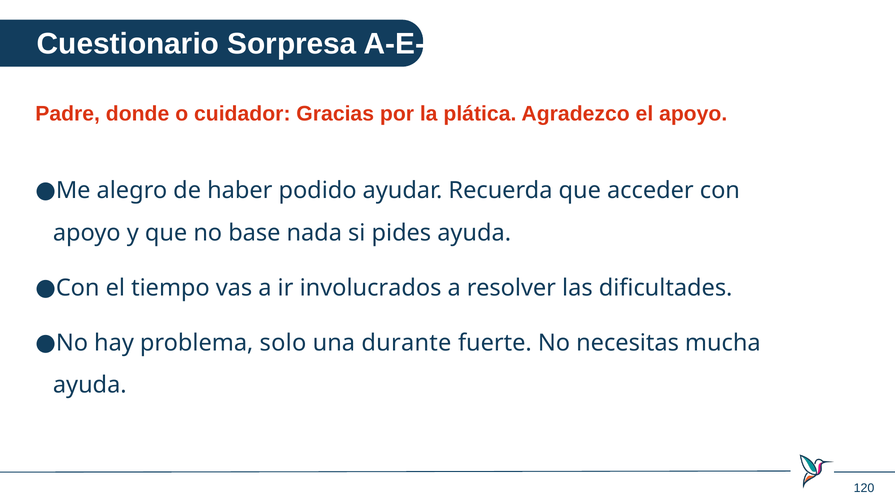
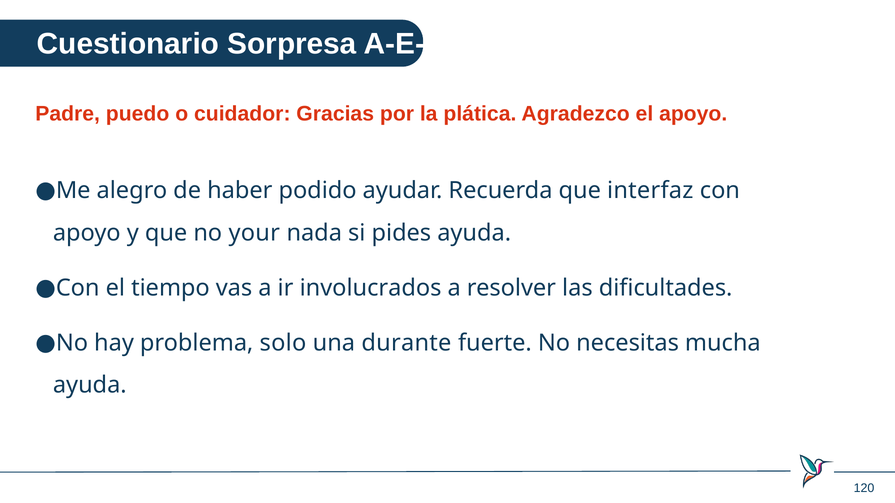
donde: donde -> puedo
acceder: acceder -> interfaz
base: base -> your
